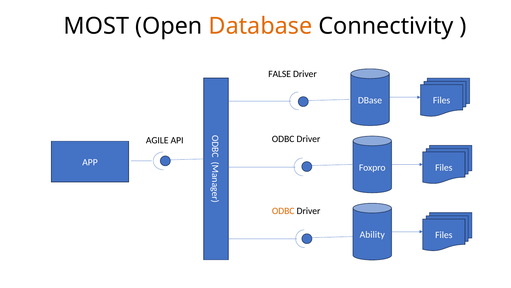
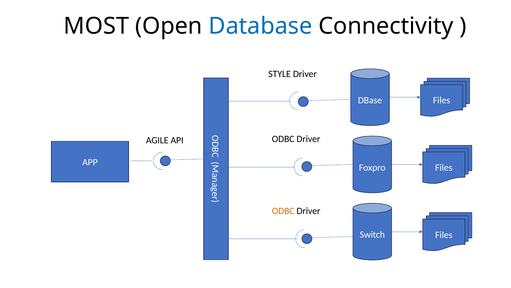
Database colour: orange -> blue
FALSE: FALSE -> STYLE
Ability: Ability -> Switch
